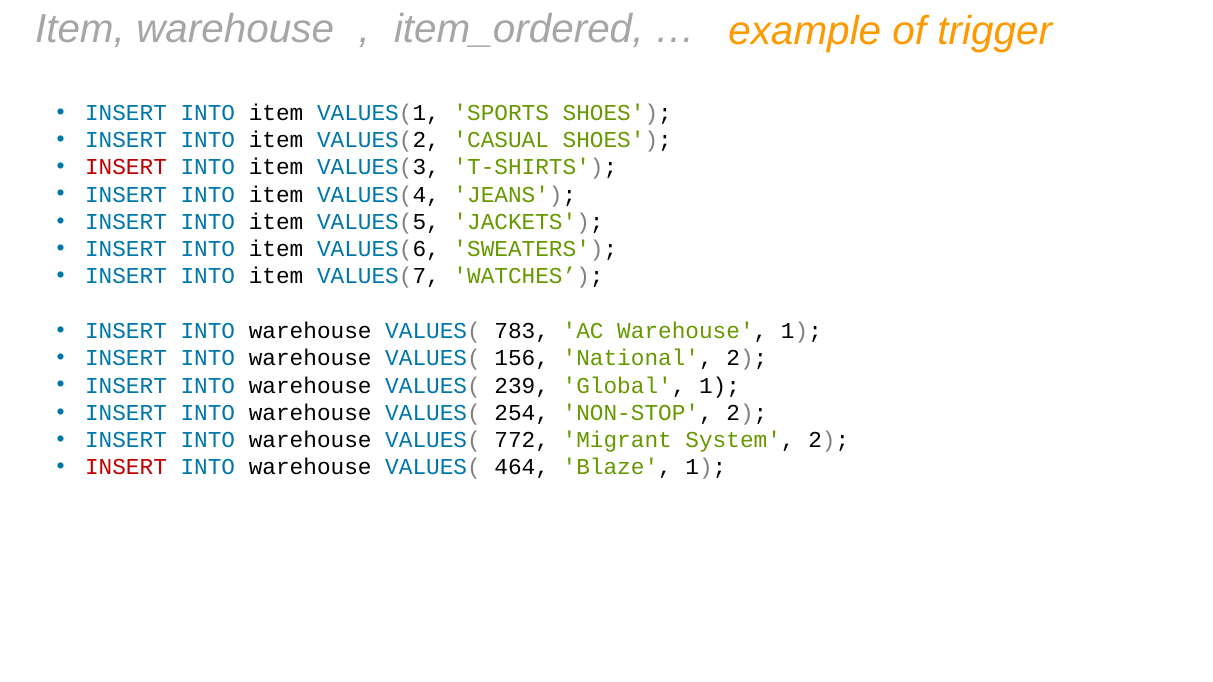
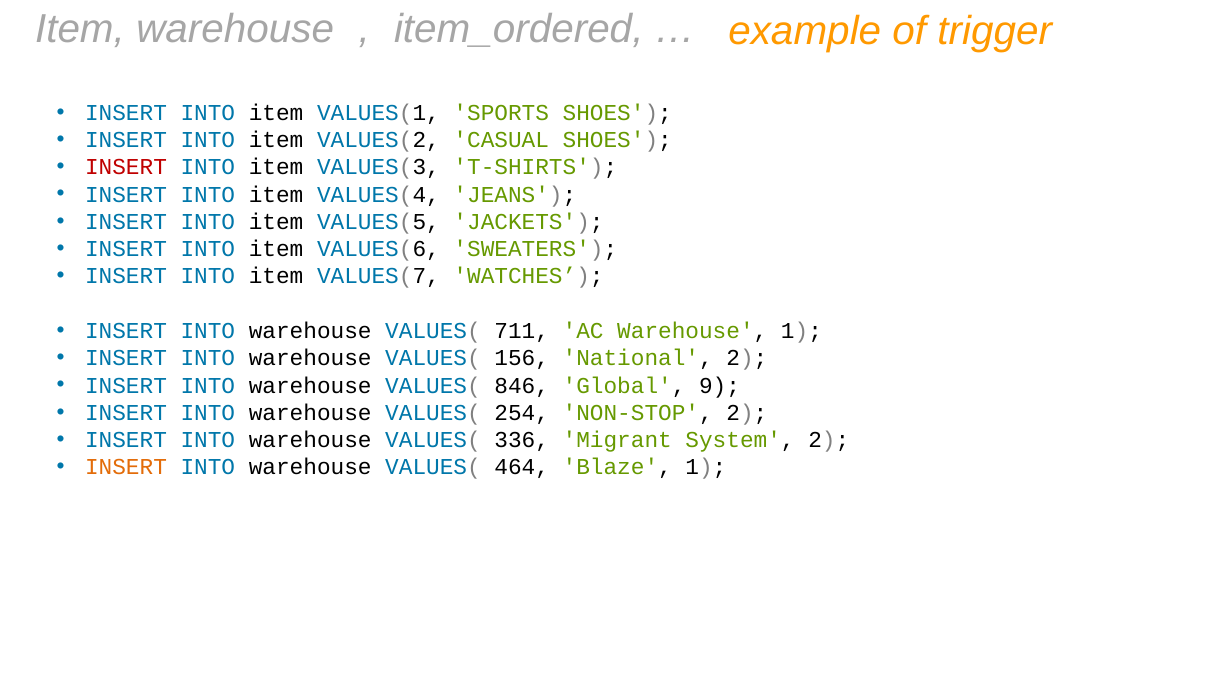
783: 783 -> 711
239: 239 -> 846
Global 1: 1 -> 9
772: 772 -> 336
INSERT at (126, 468) colour: red -> orange
